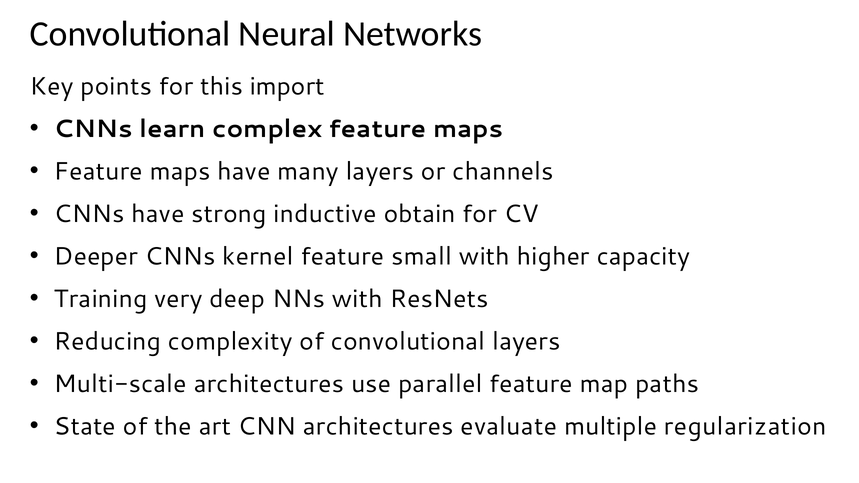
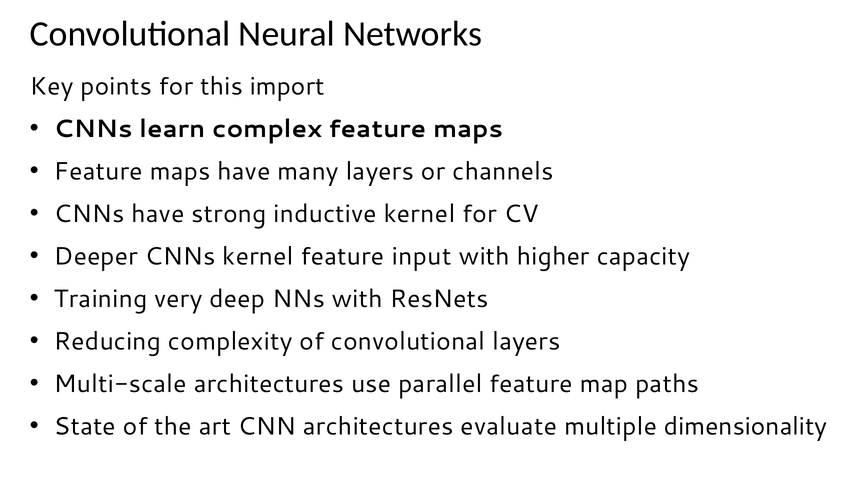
inductive obtain: obtain -> kernel
small: small -> input
regularization: regularization -> dimensionality
